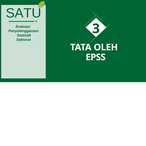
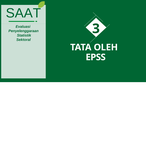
SATU: SATU -> SAAT
